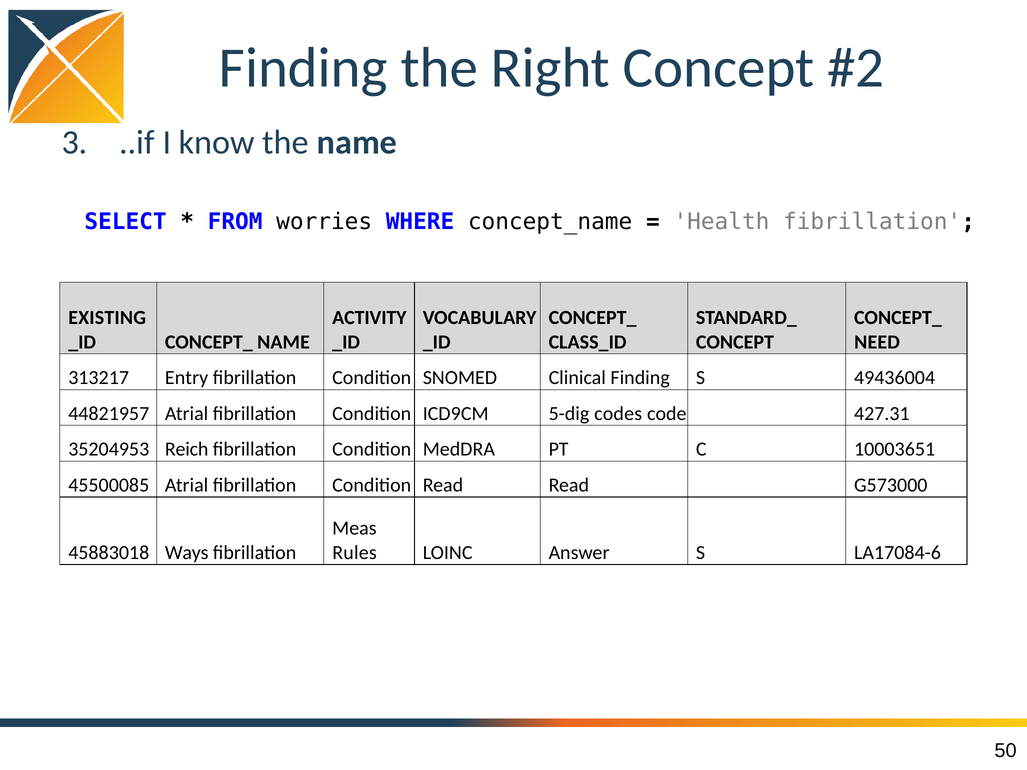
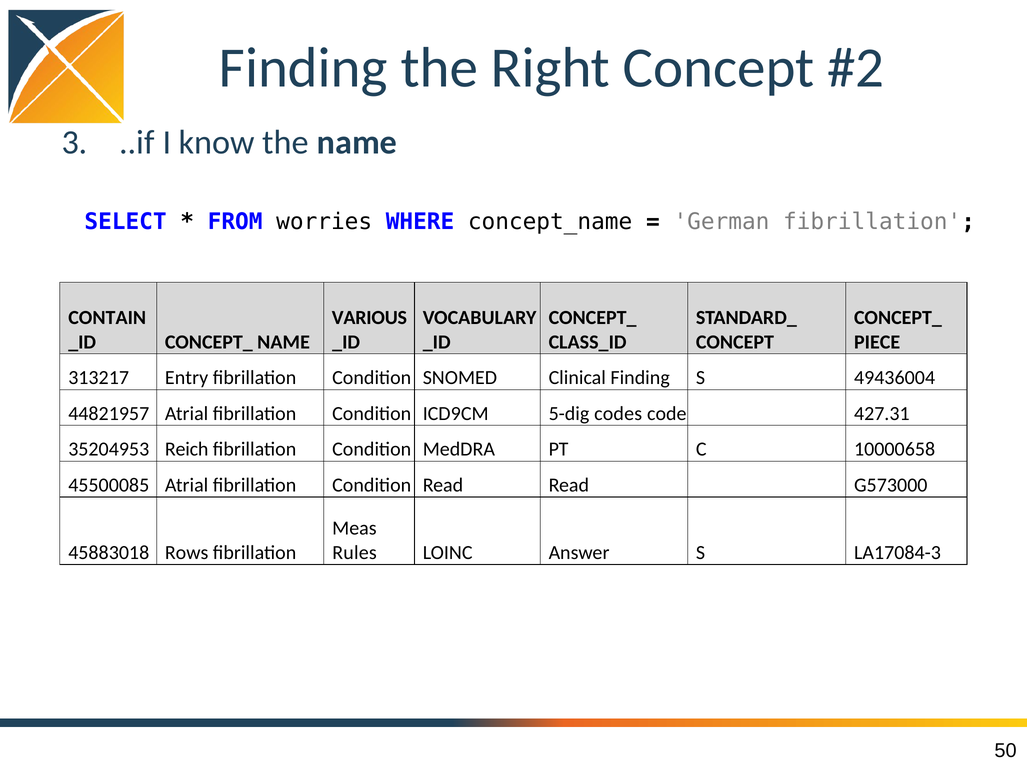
Health: Health -> German
EXISTING: EXISTING -> CONTAIN
ACTIVITY: ACTIVITY -> VARIOUS
NEED: NEED -> PIECE
10003651: 10003651 -> 10000658
Ways: Ways -> Rows
LA17084-6: LA17084-6 -> LA17084-3
